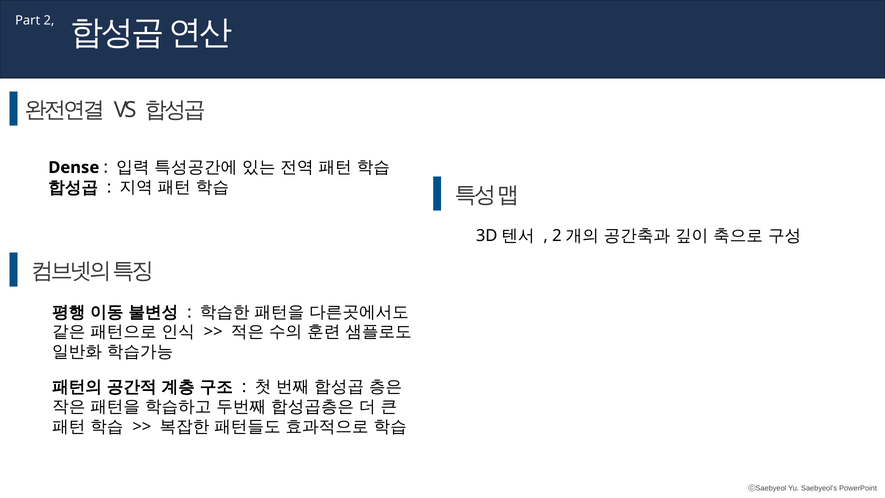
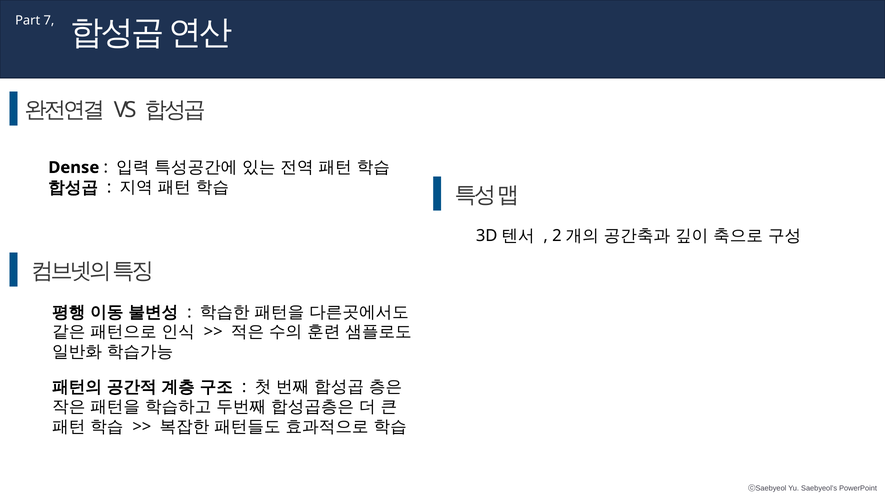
2: 2 -> 7
